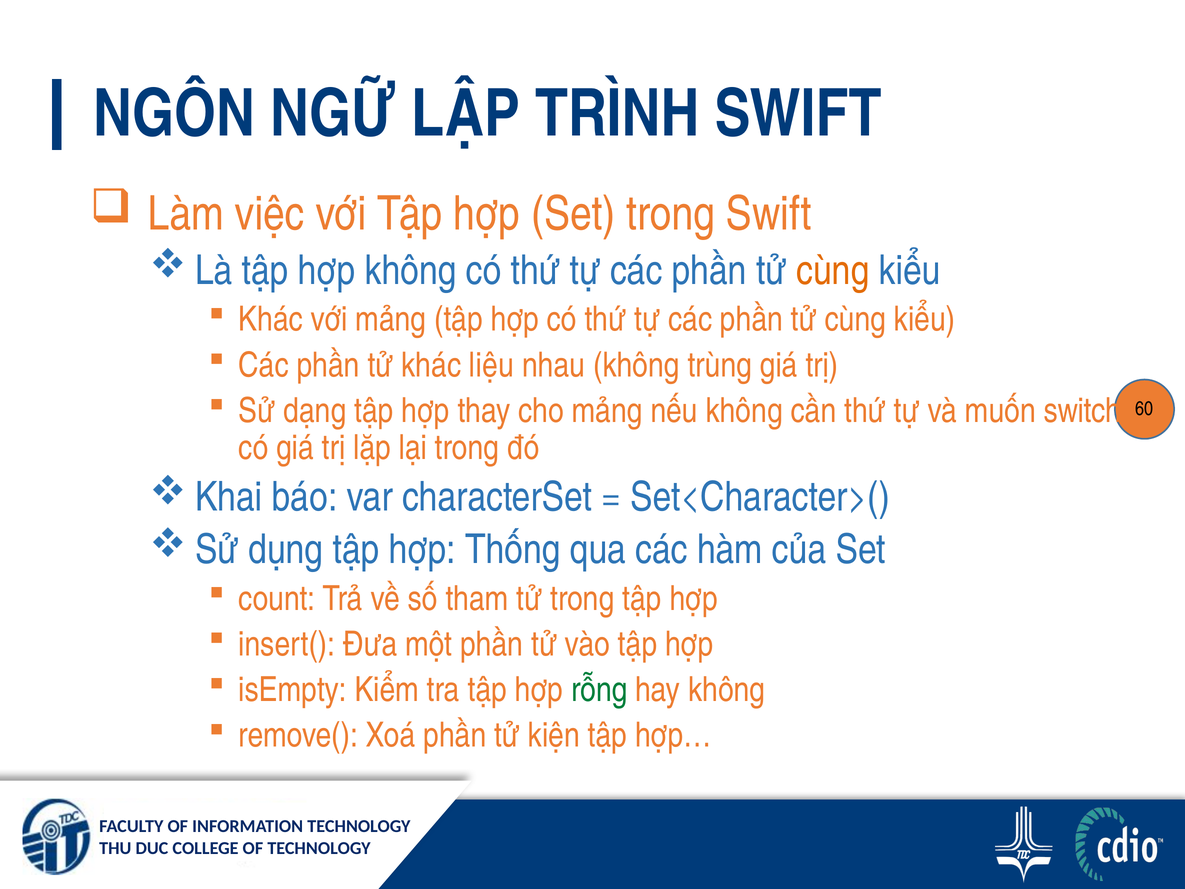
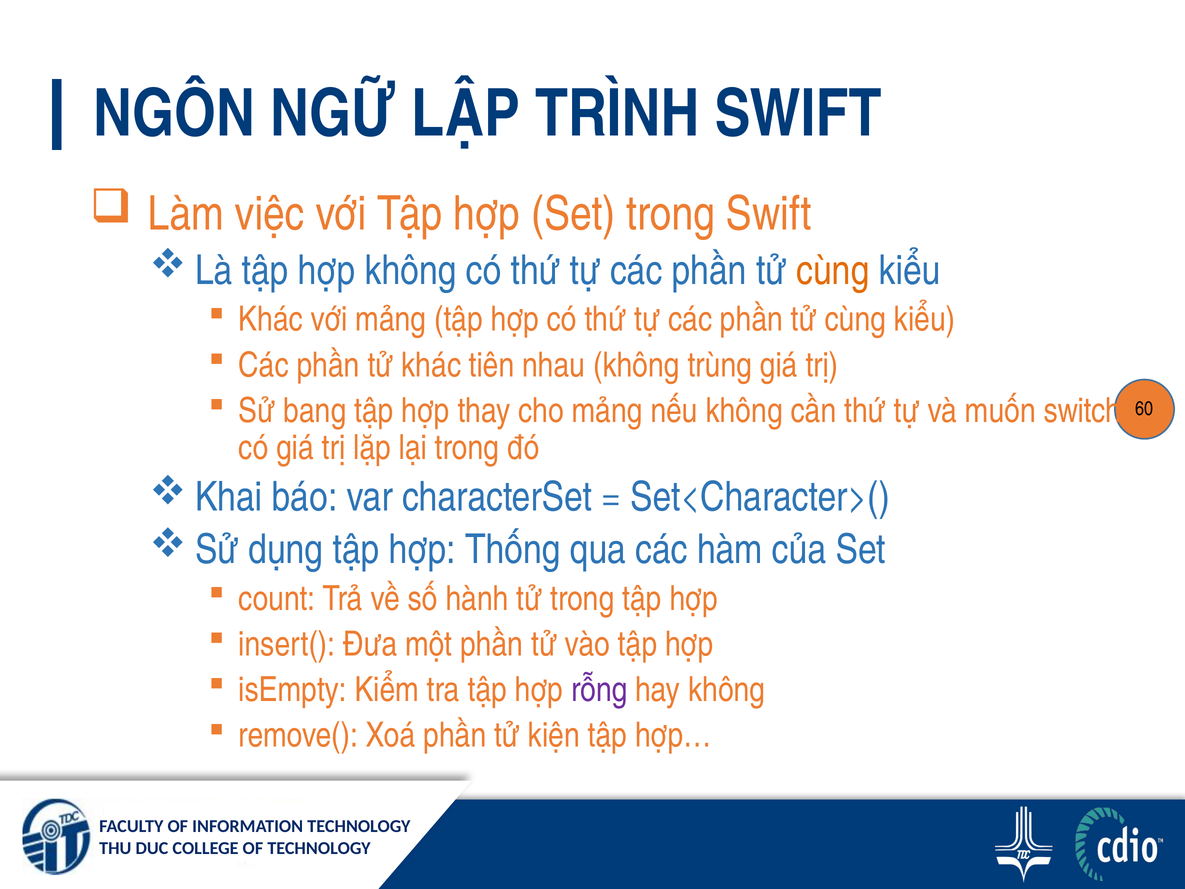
liệu: liệu -> tiên
dạng: dạng -> bang
tham: tham -> hành
rỗng colour: green -> purple
